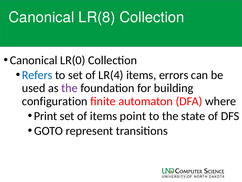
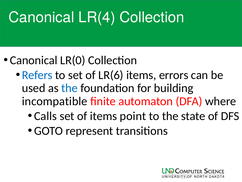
LR(8: LR(8 -> LR(4
LR(4: LR(4 -> LR(6
the at (70, 88) colour: purple -> blue
configuration: configuration -> incompatible
Print: Print -> Calls
